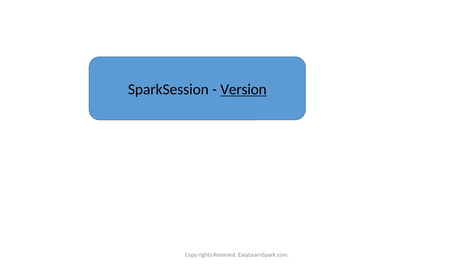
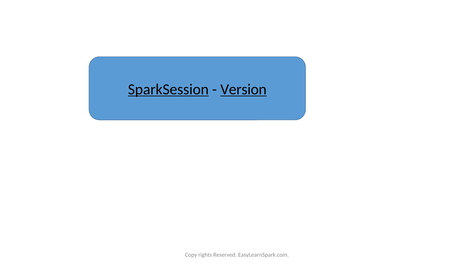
SparkSession underline: none -> present
